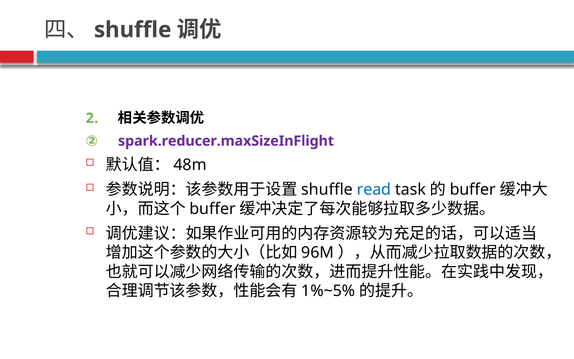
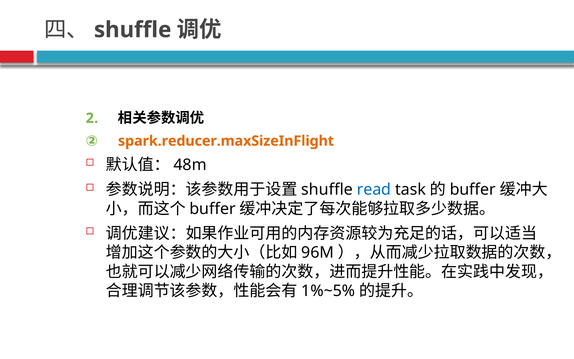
spark.reducer.maxSizeInFlight colour: purple -> orange
